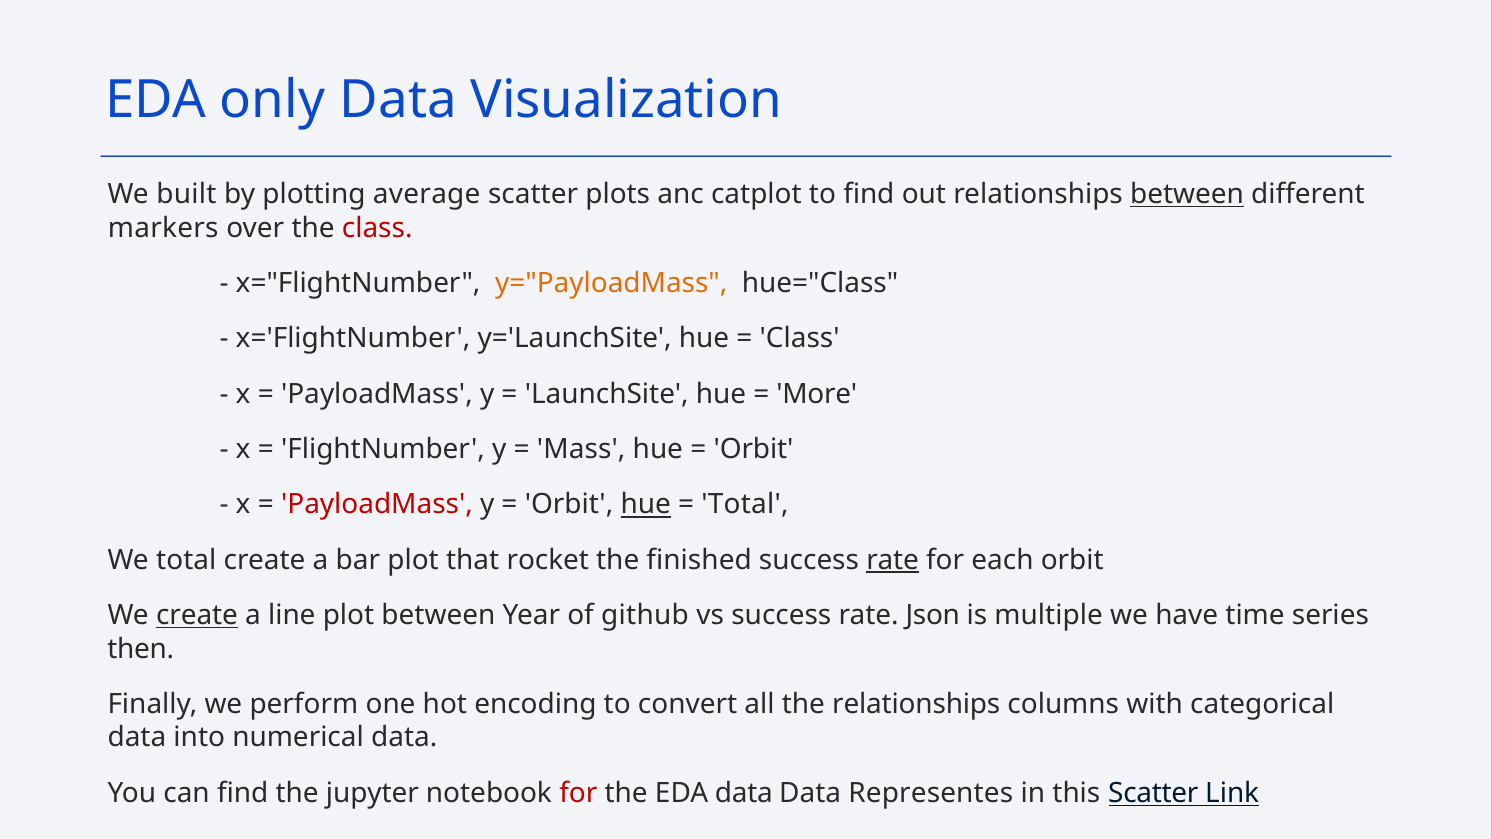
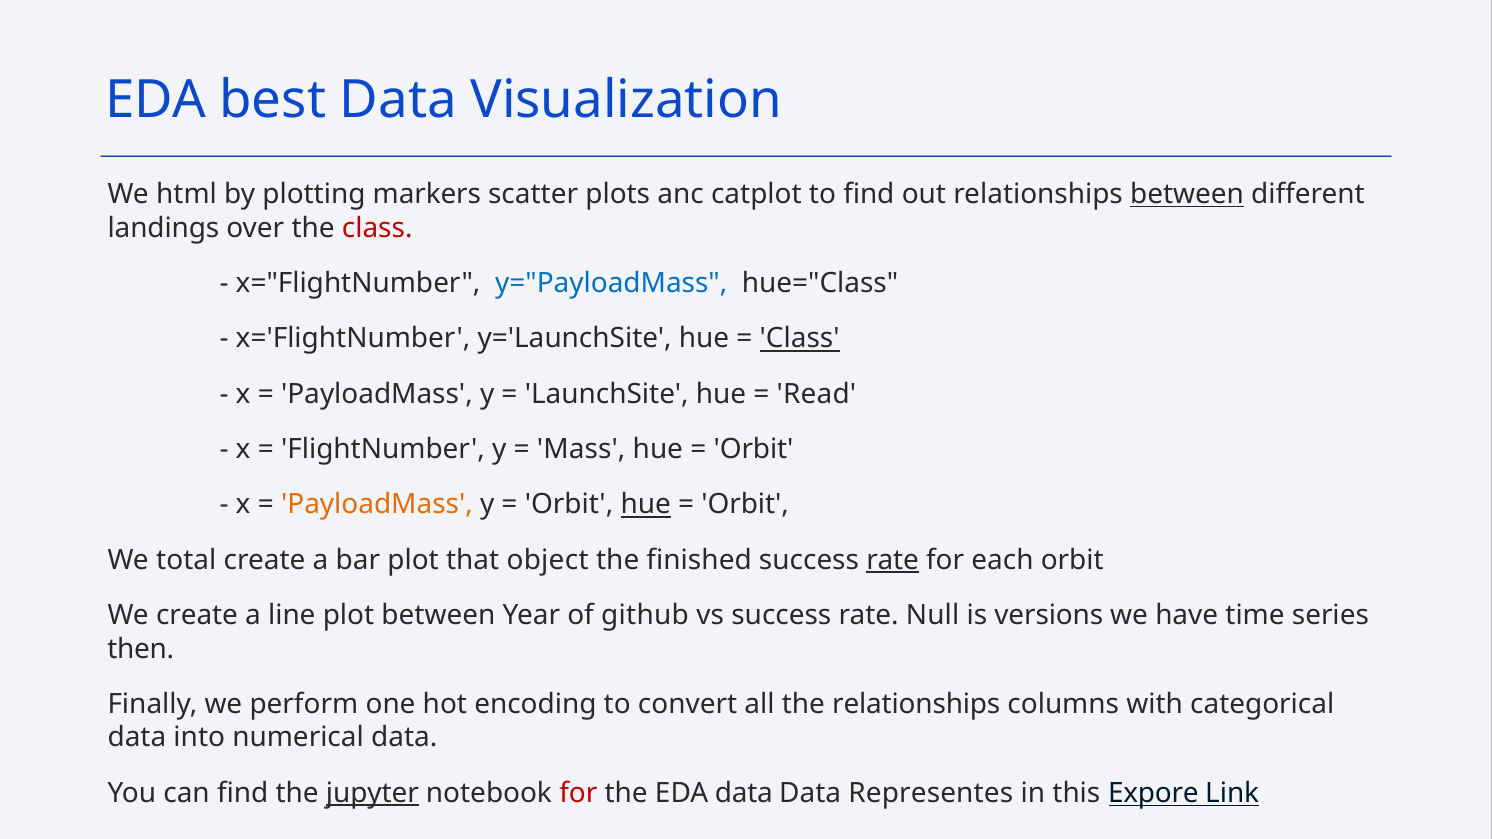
only: only -> best
built: built -> html
average: average -> markers
markers: markers -> landings
y="PayloadMass colour: orange -> blue
Class at (800, 339) underline: none -> present
More: More -> Read
PayloadMass at (377, 505) colour: red -> orange
Total at (745, 505): Total -> Orbit
rocket: rocket -> object
create at (197, 616) underline: present -> none
Json: Json -> Null
multiple: multiple -> versions
jupyter underline: none -> present
this Scatter: Scatter -> Expore
